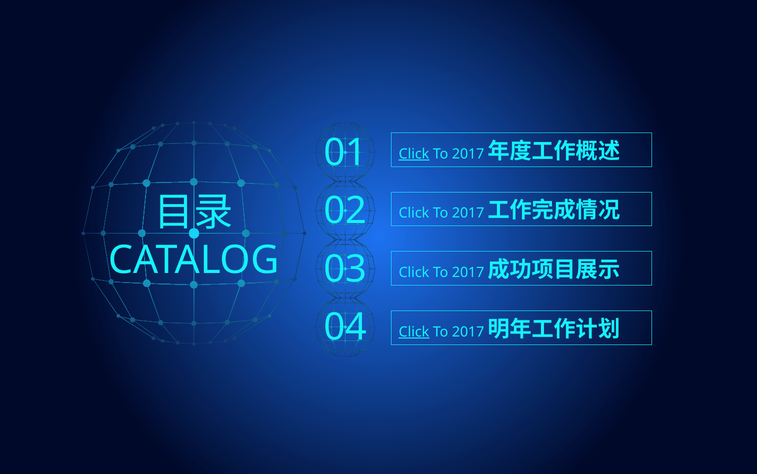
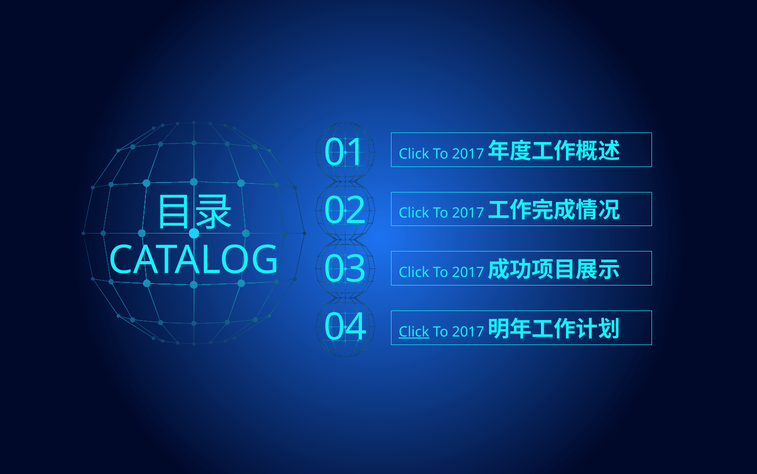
Click at (414, 154) underline: present -> none
